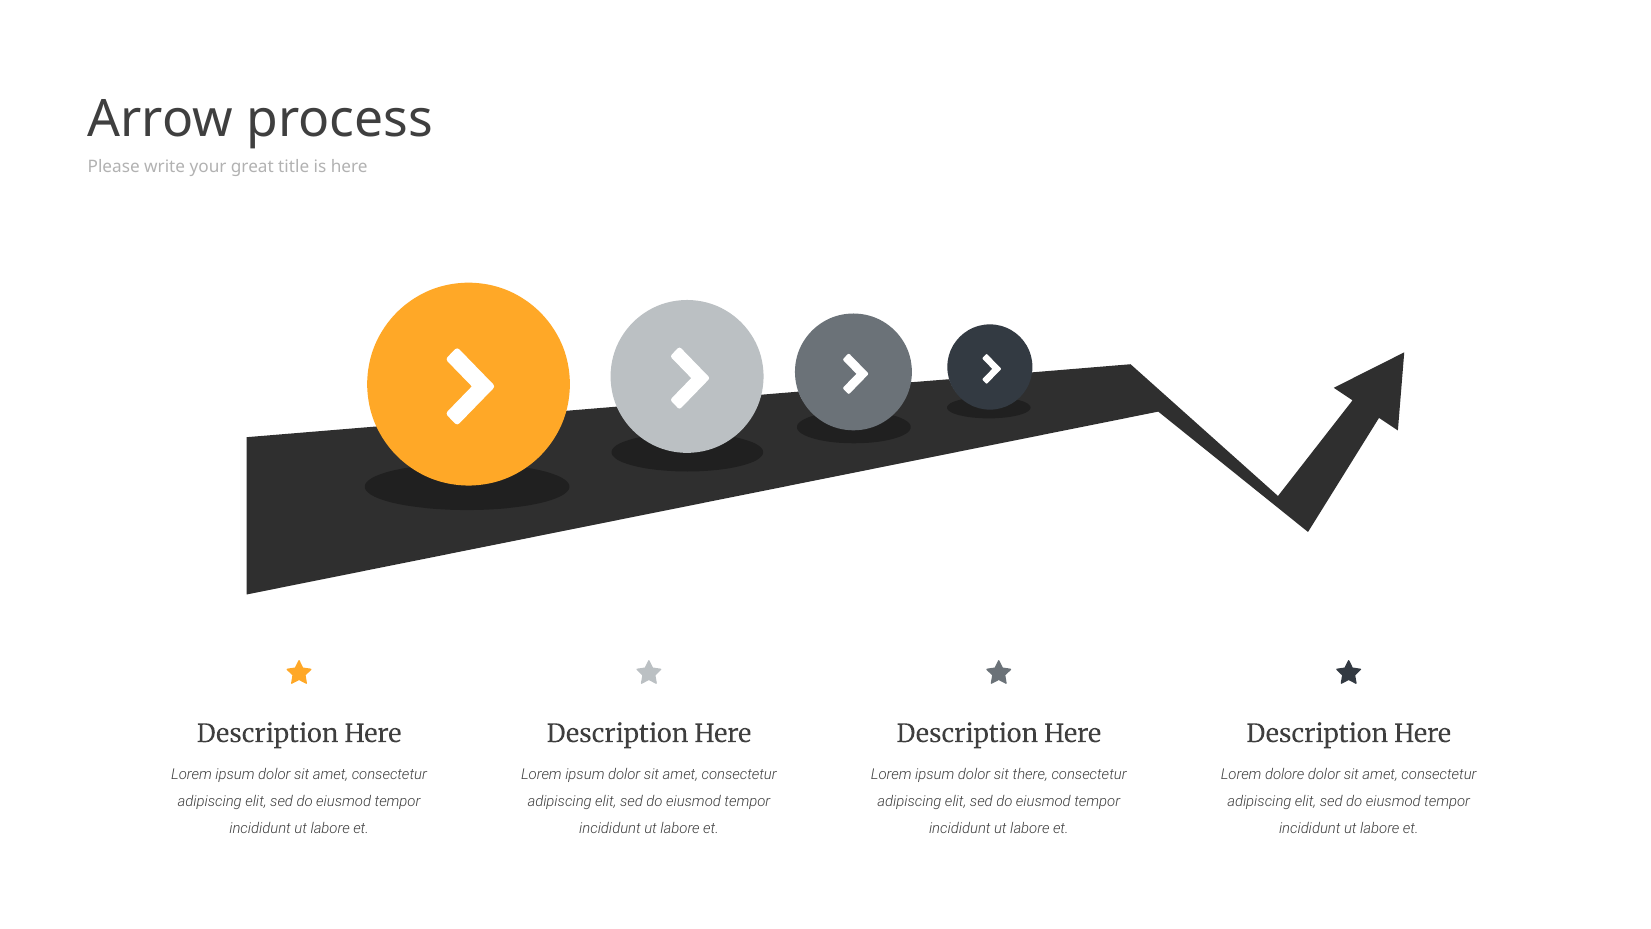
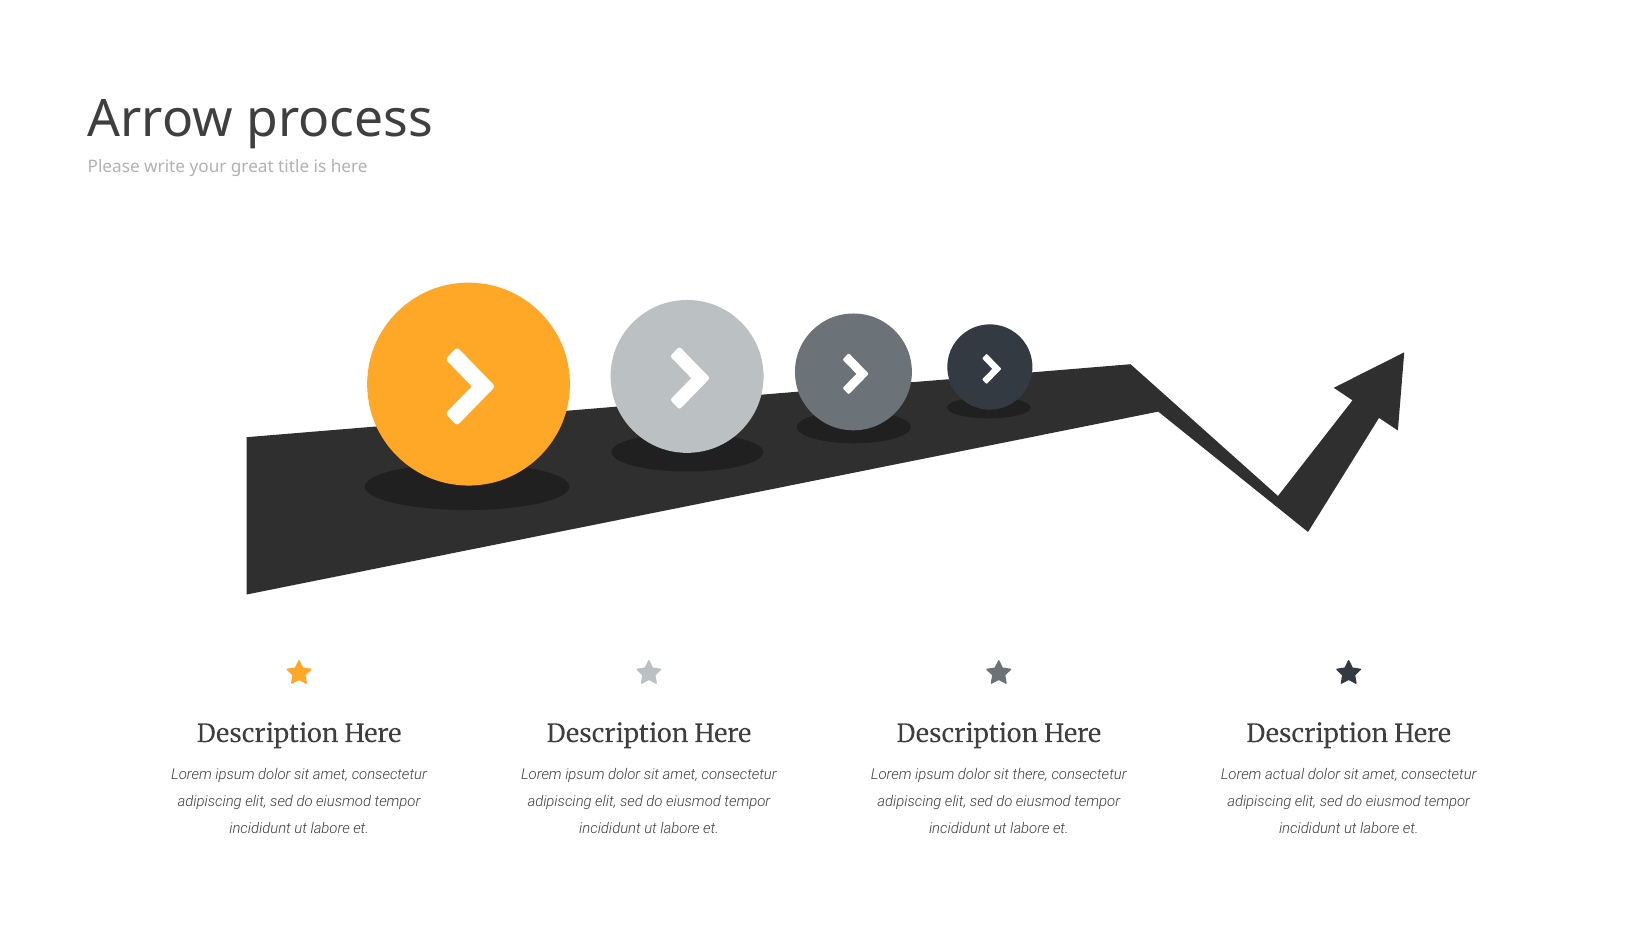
dolore: dolore -> actual
